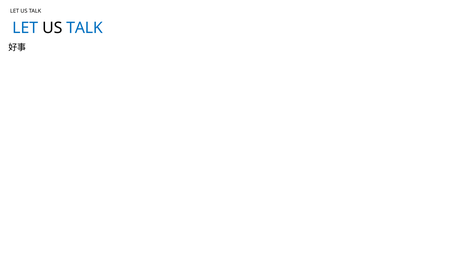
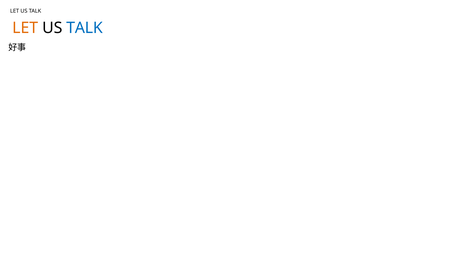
LET at (25, 28) colour: blue -> orange
